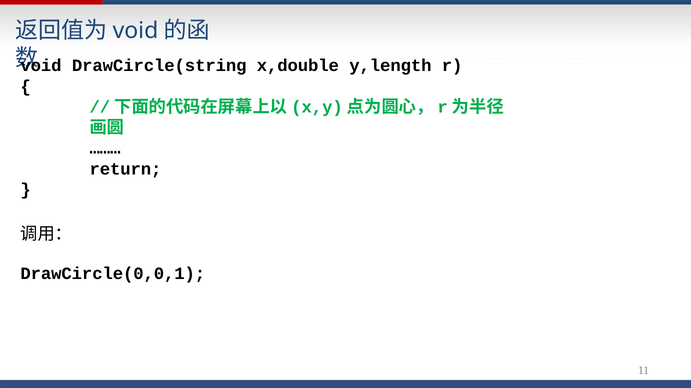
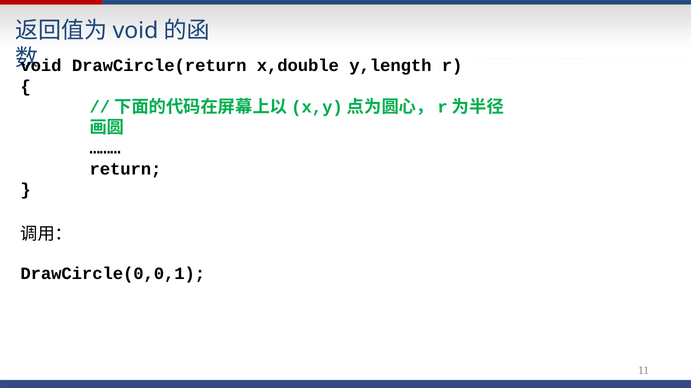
DrawCircle(string: DrawCircle(string -> DrawCircle(return
